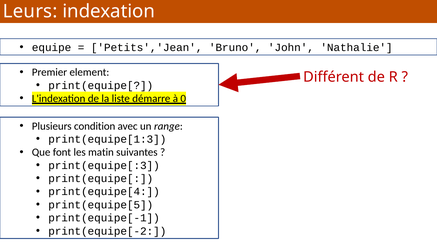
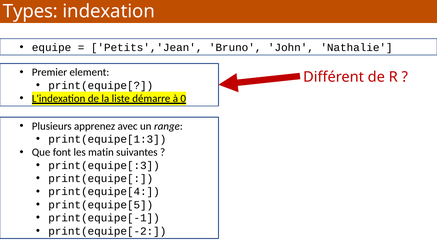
Leurs: Leurs -> Types
condition: condition -> apprenez
